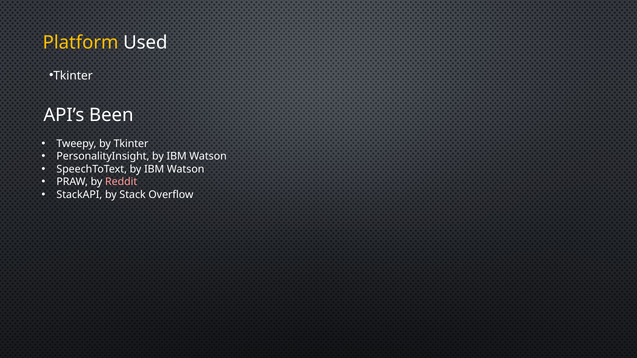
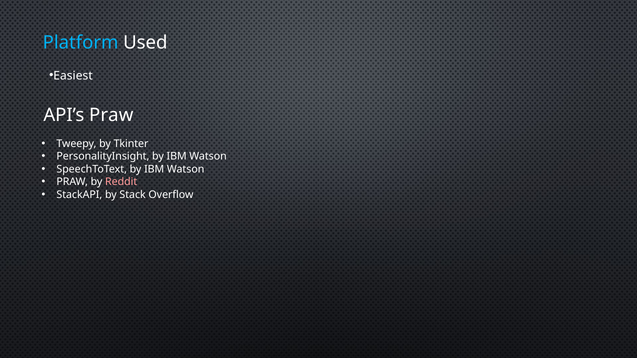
Platform colour: yellow -> light blue
Tkinter at (73, 76): Tkinter -> Easiest
API’s Been: Been -> Praw
